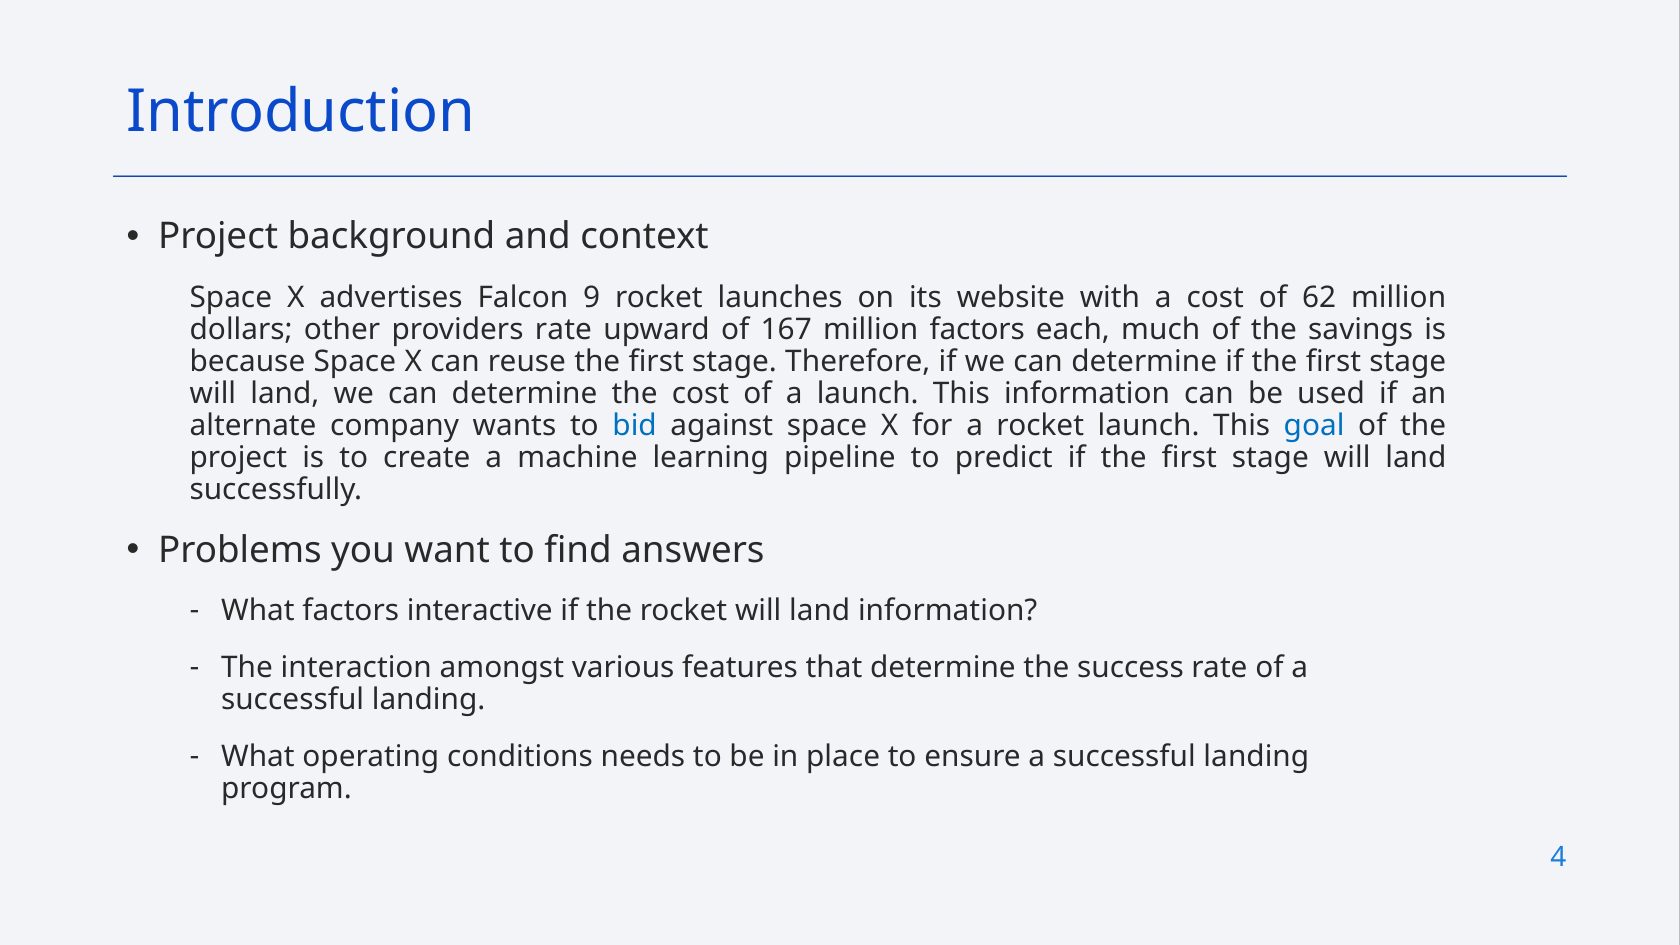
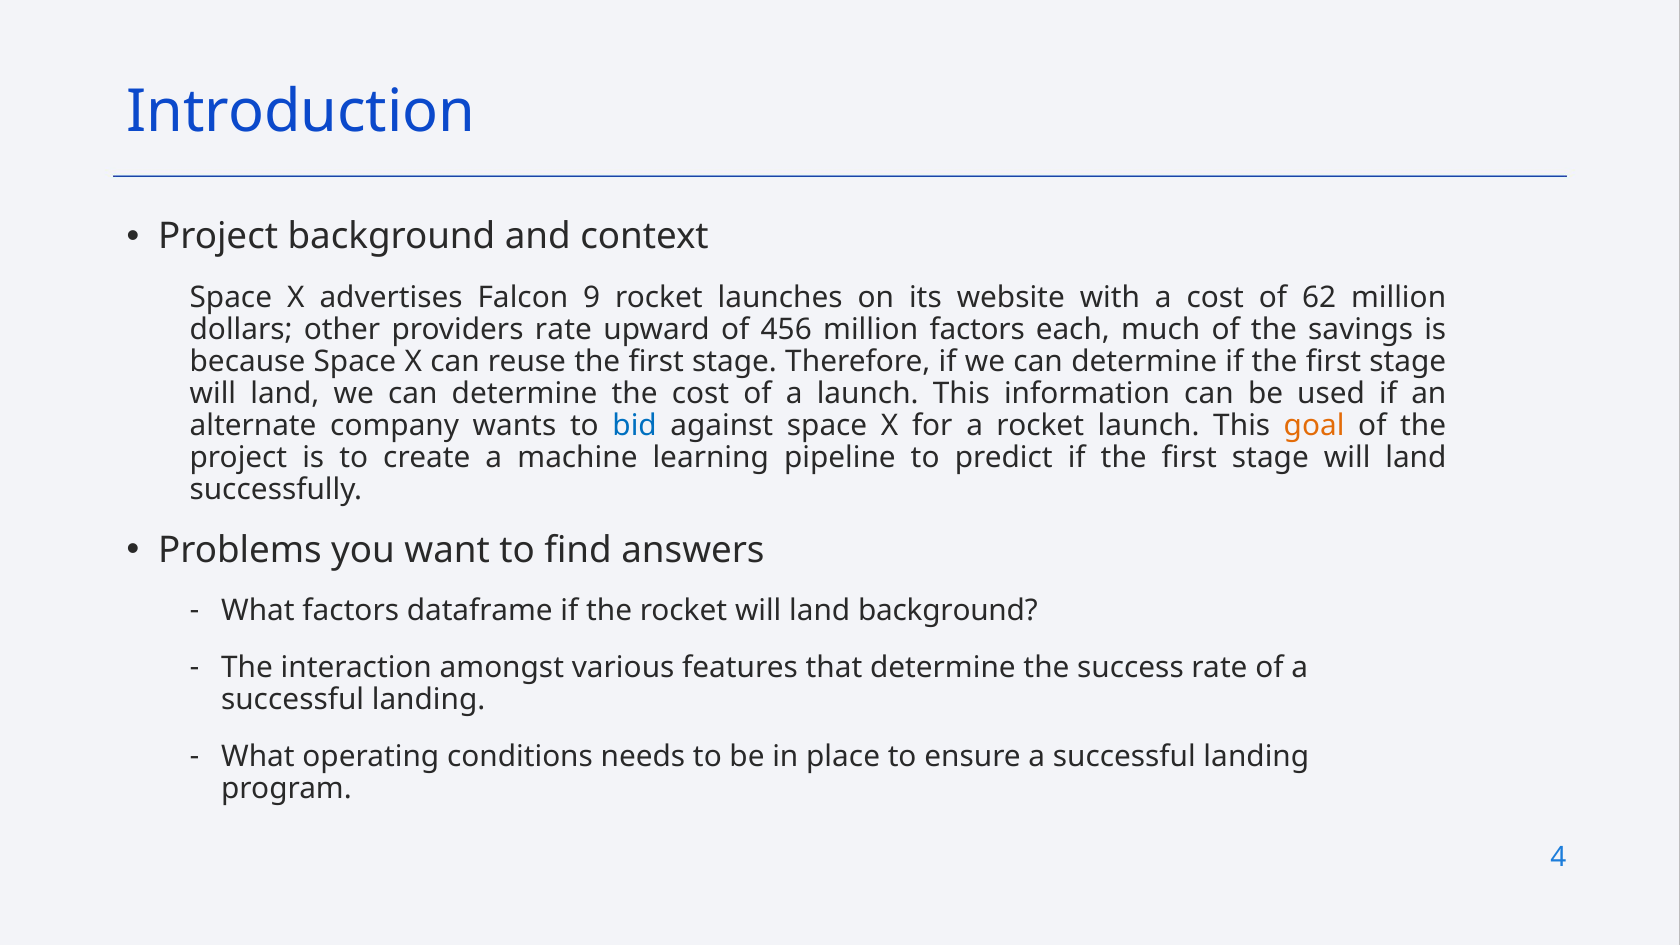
167: 167 -> 456
goal colour: blue -> orange
interactive: interactive -> dataframe
land information: information -> background
